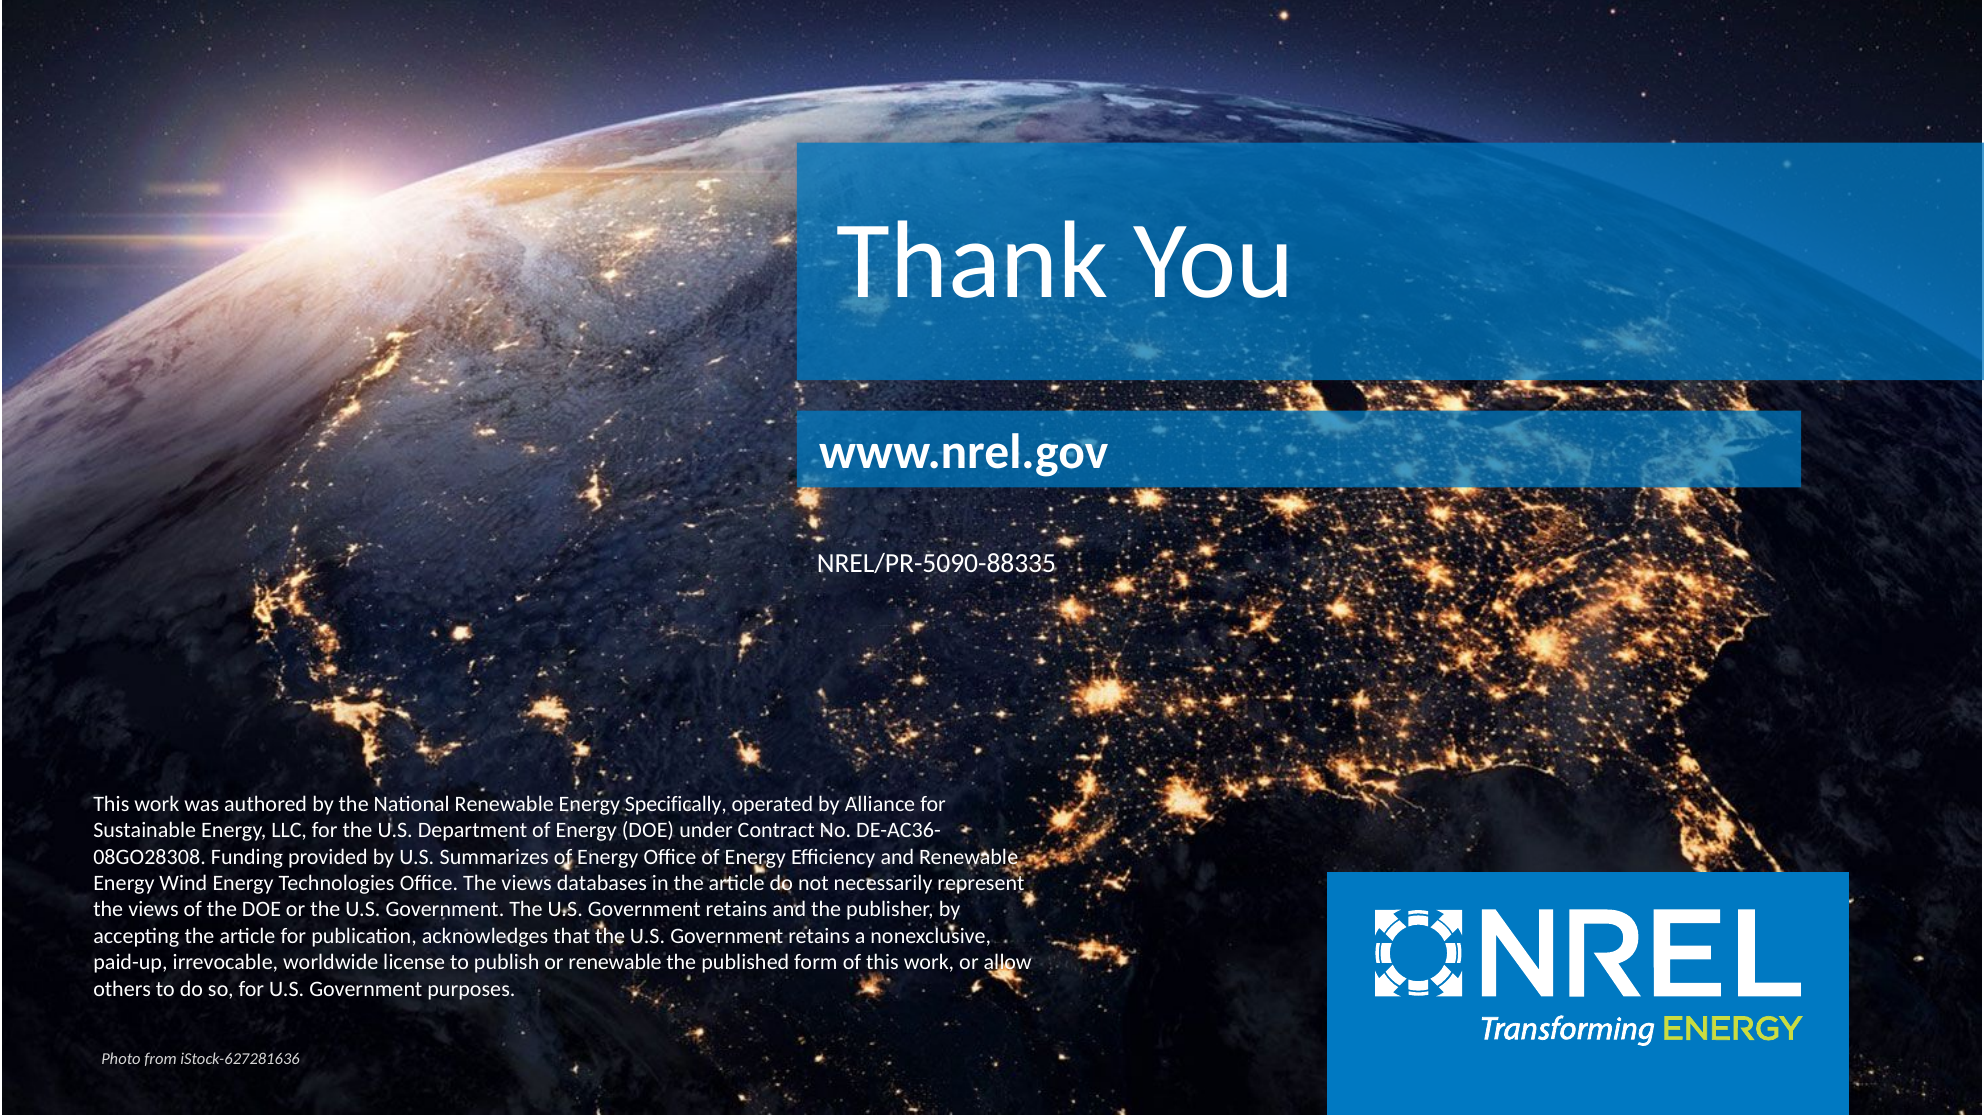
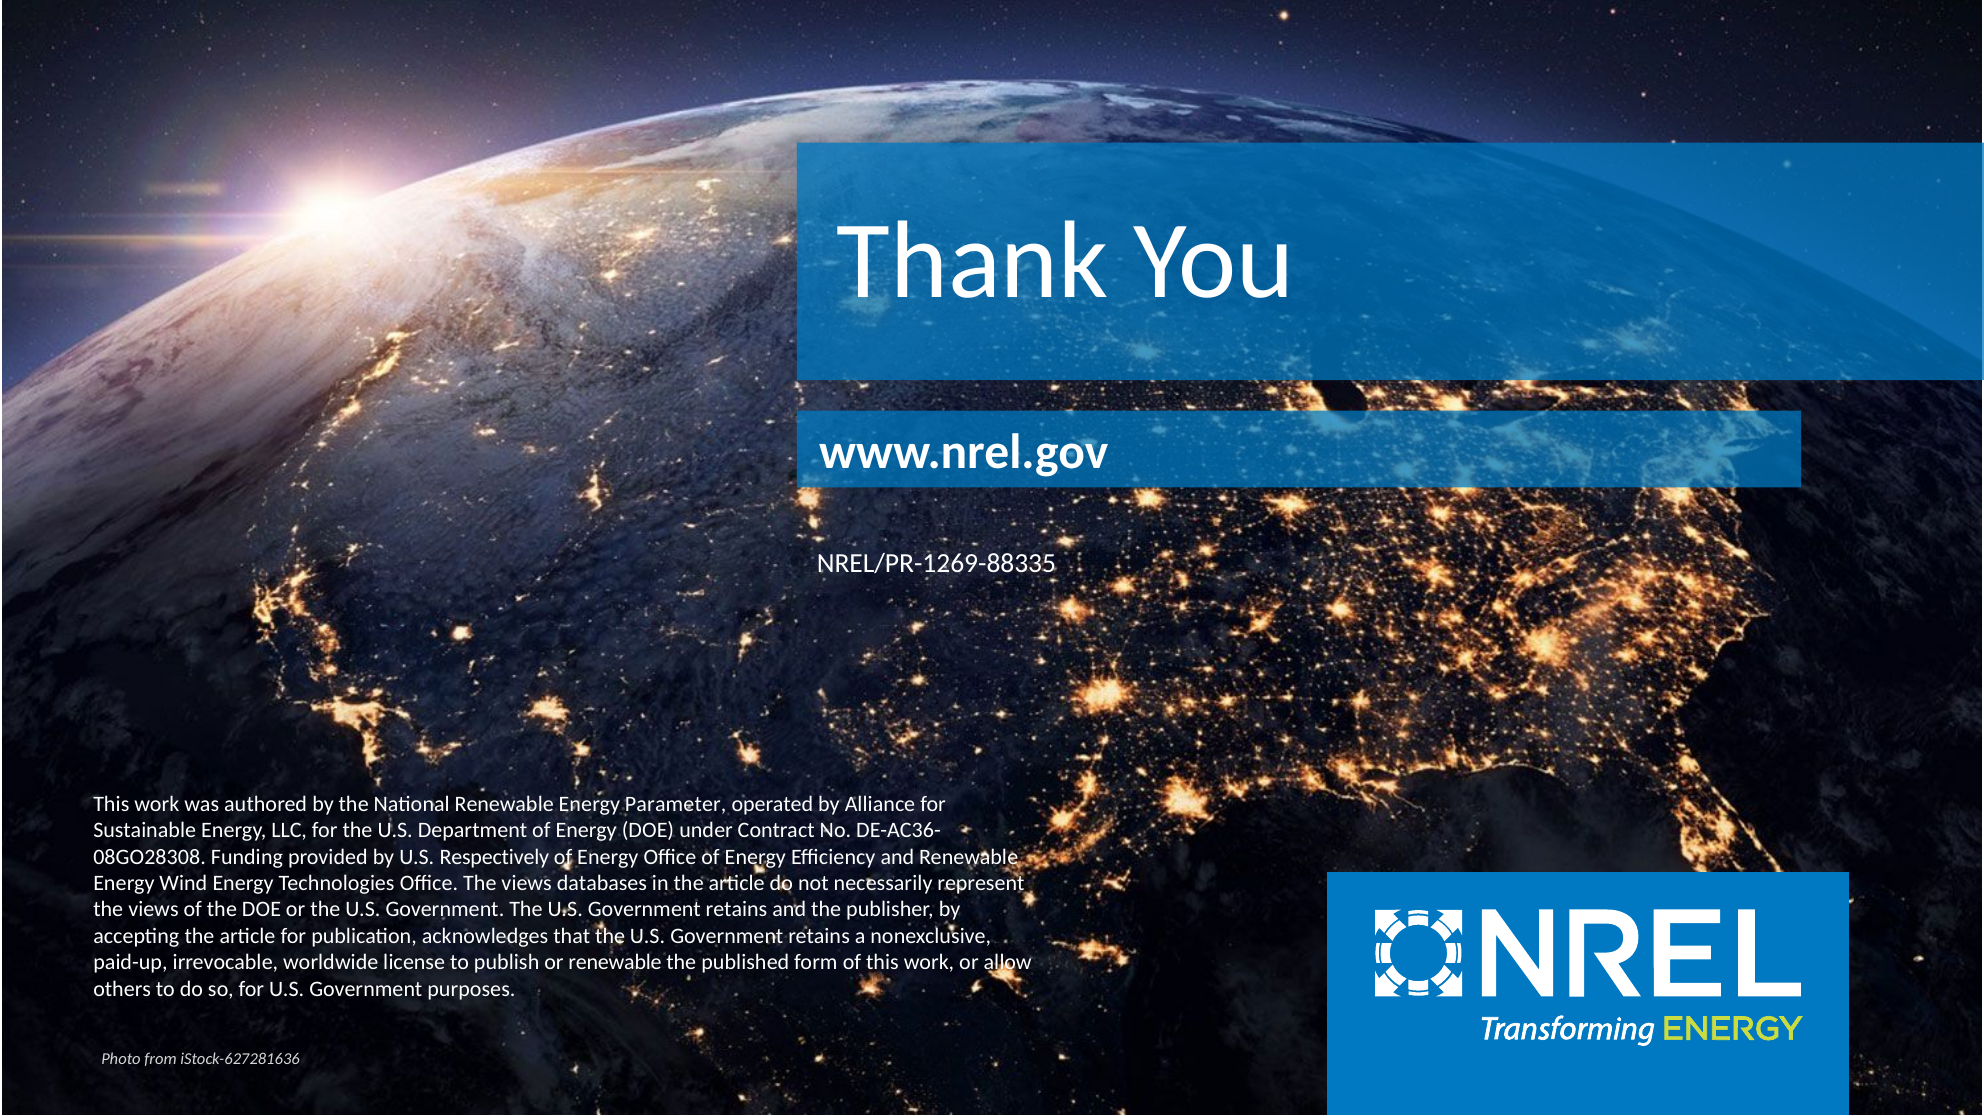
NREL/PR-5090-88335: NREL/PR-5090-88335 -> NREL/PR-1269-88335
Specifically: Specifically -> Parameter
Summarizes: Summarizes -> Respectively
